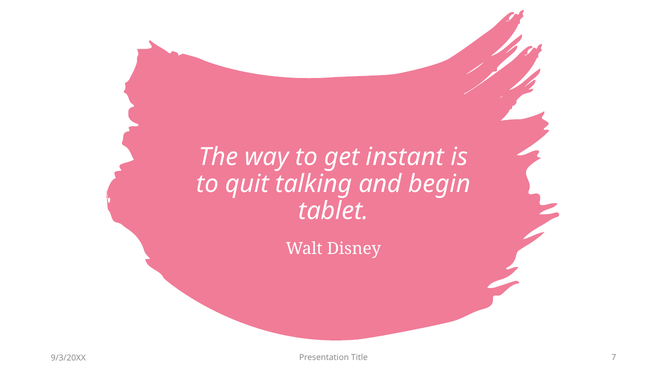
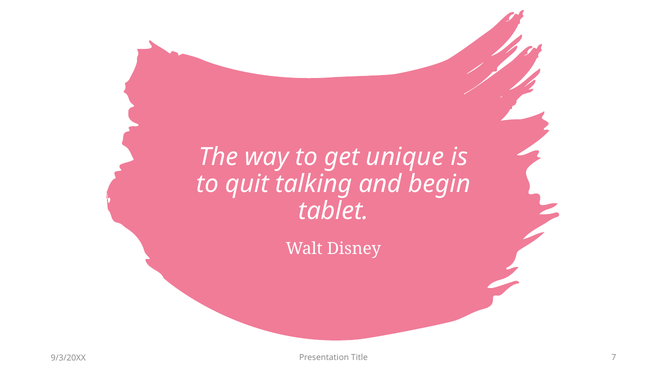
instant: instant -> unique
